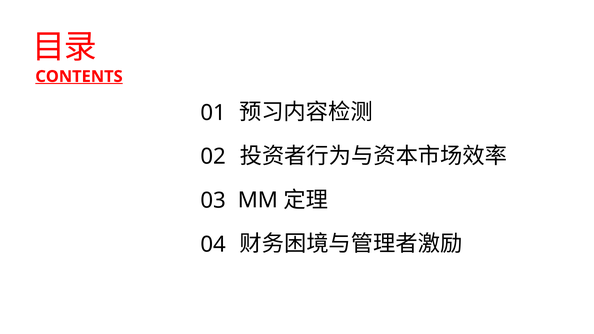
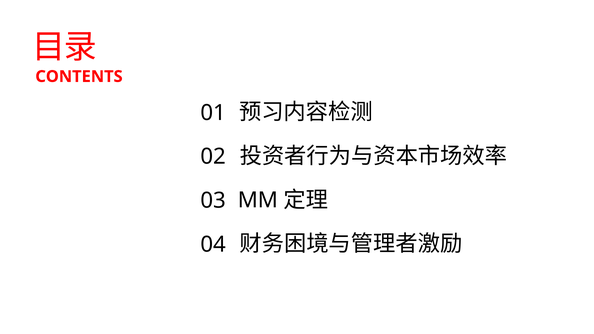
CONTENTS underline: present -> none
